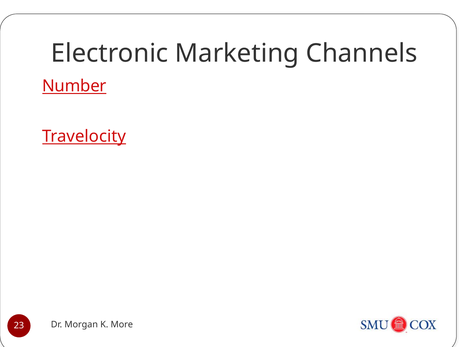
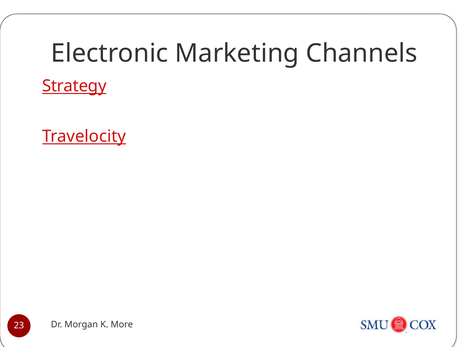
Number: Number -> Strategy
